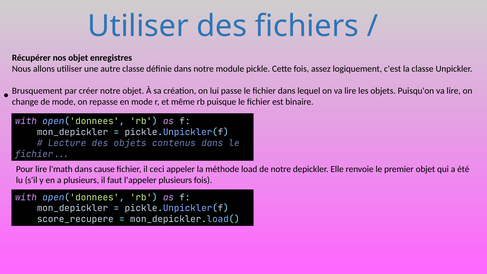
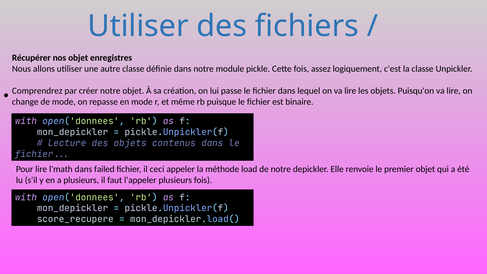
Brusquement: Brusquement -> Comprendrez
cause: cause -> failed
